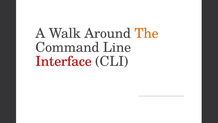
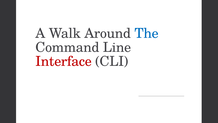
The colour: orange -> blue
